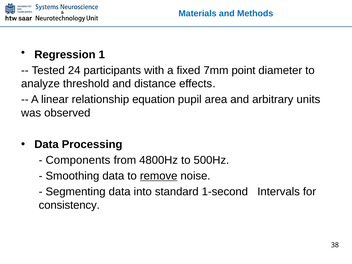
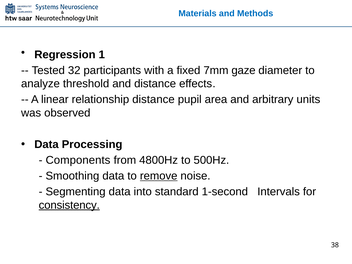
24: 24 -> 32
point: point -> gaze
relationship equation: equation -> distance
consistency underline: none -> present
